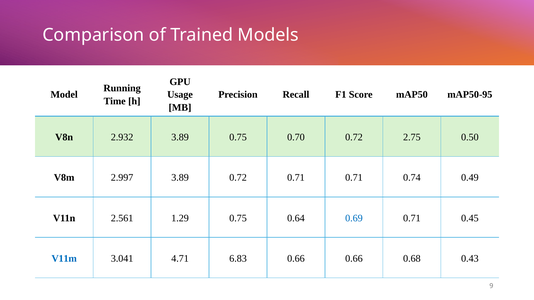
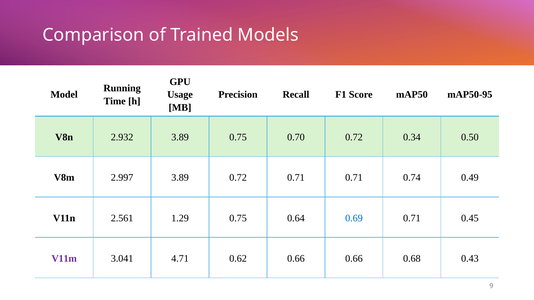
2.75: 2.75 -> 0.34
V11m colour: blue -> purple
6.83: 6.83 -> 0.62
